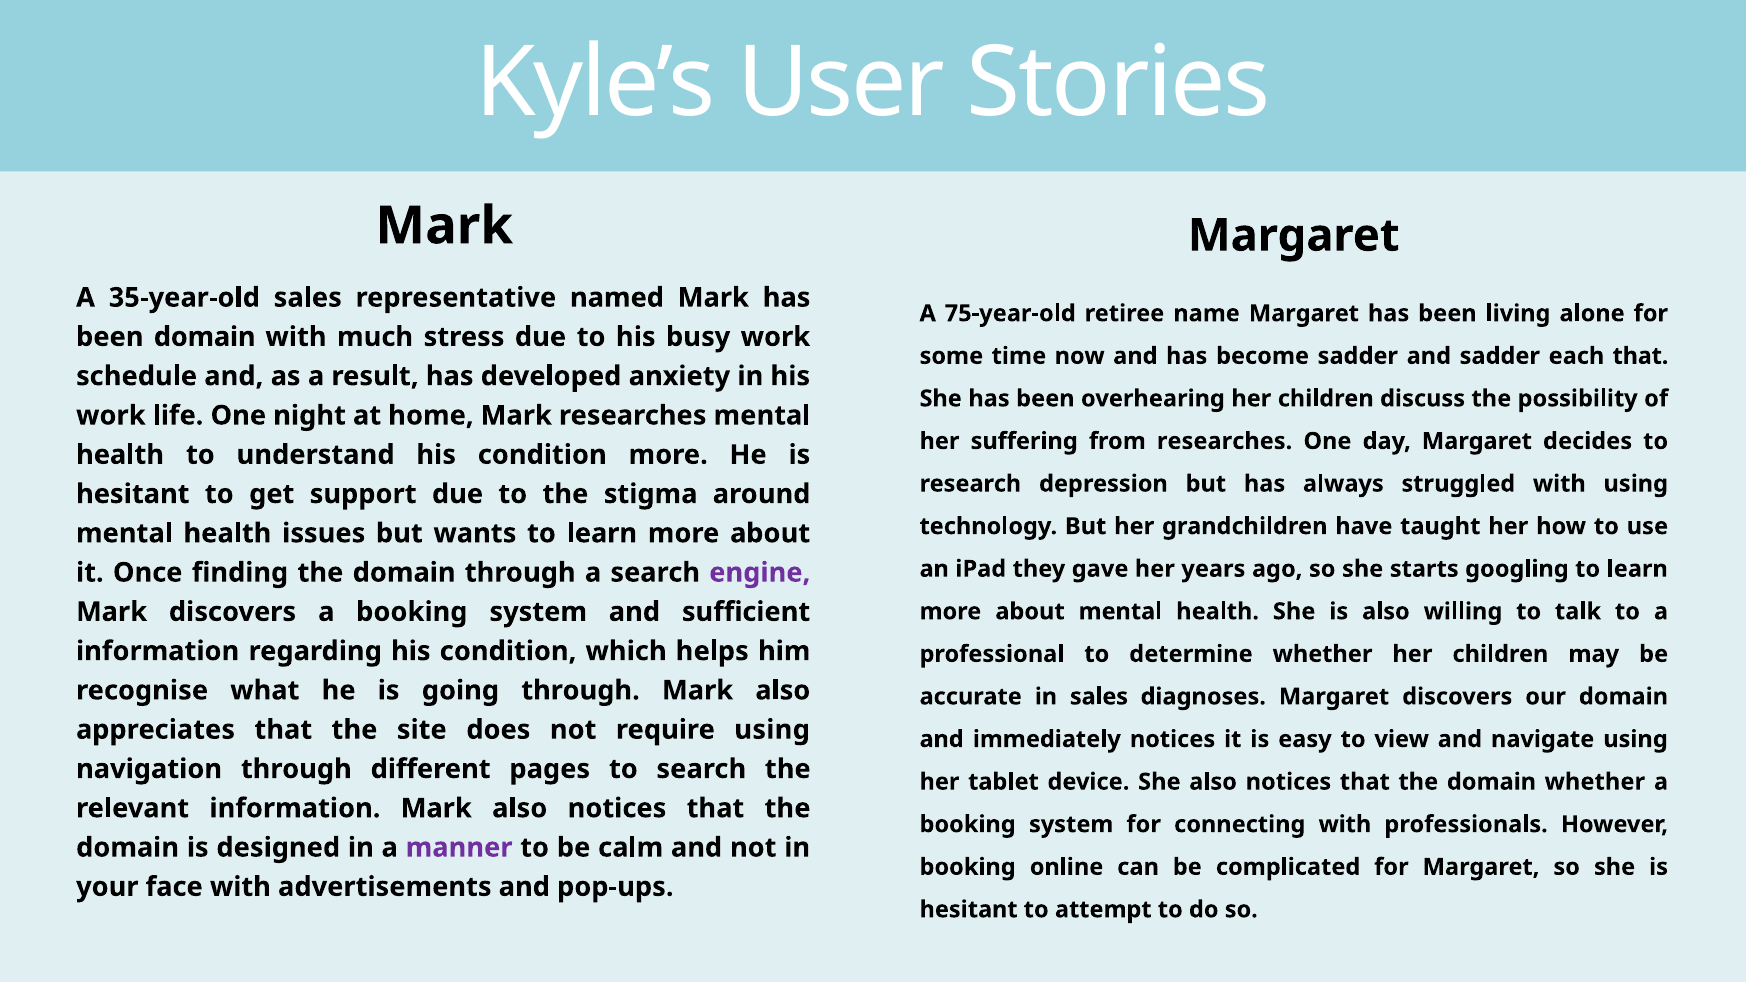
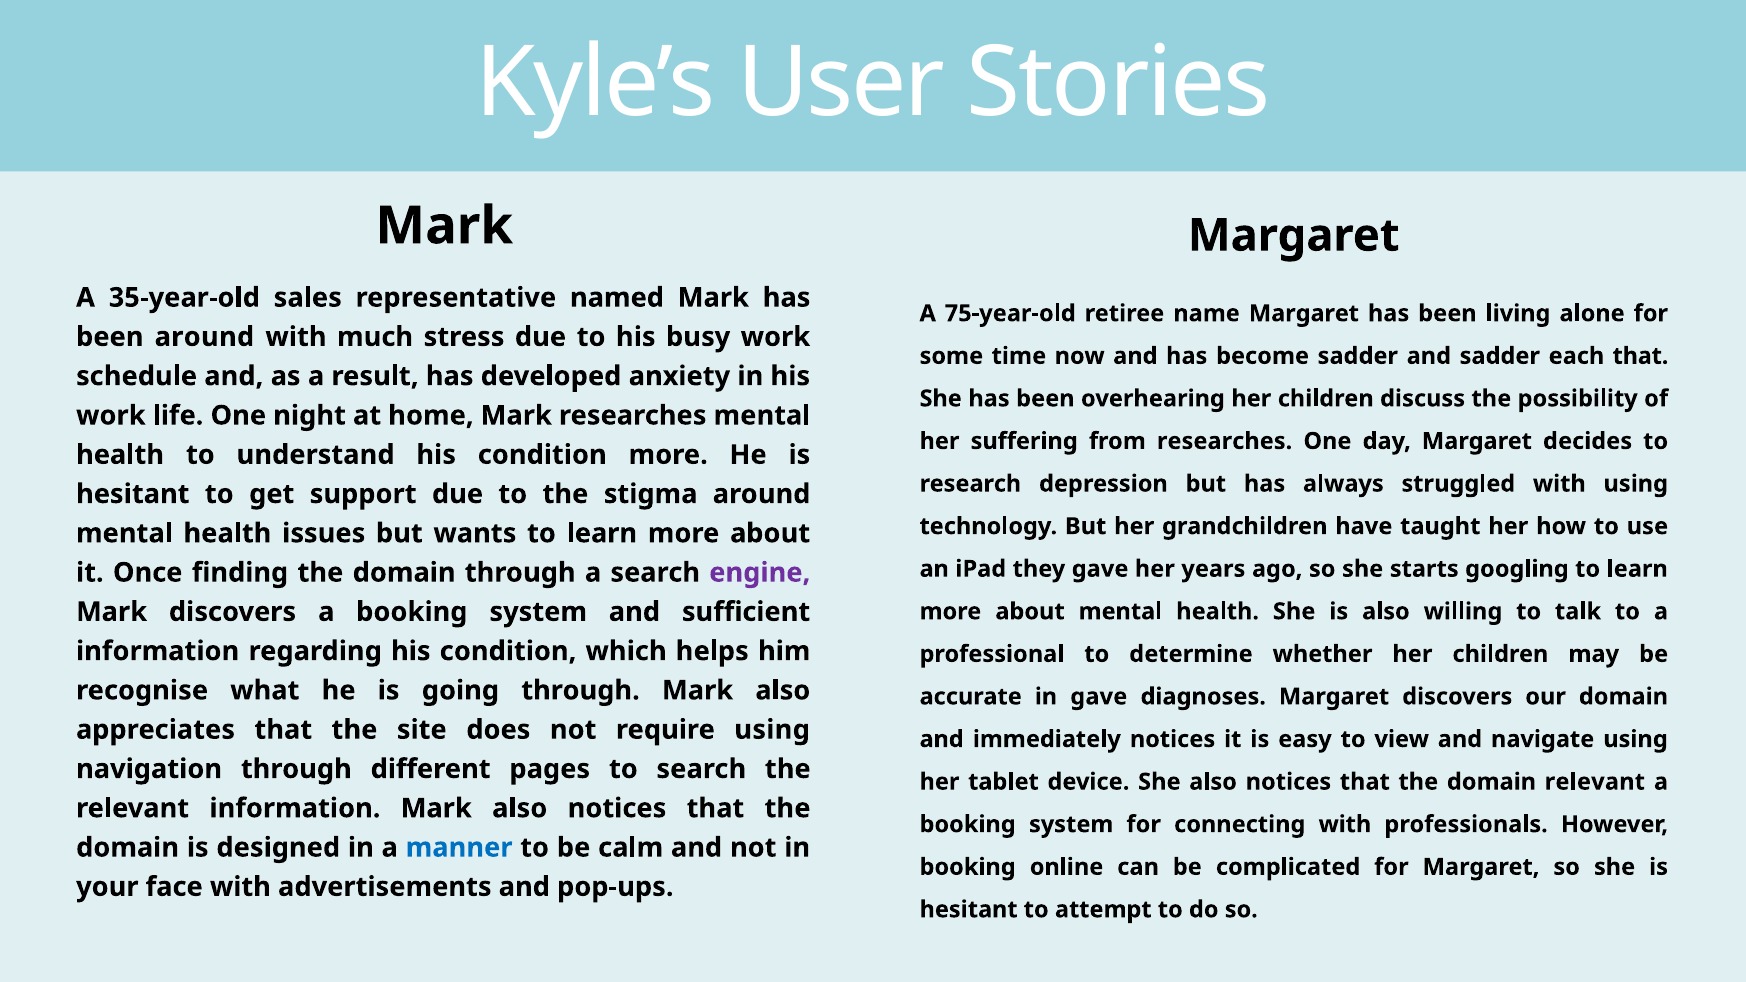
been domain: domain -> around
in sales: sales -> gave
domain whether: whether -> relevant
manner colour: purple -> blue
